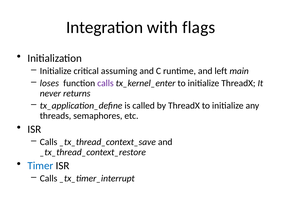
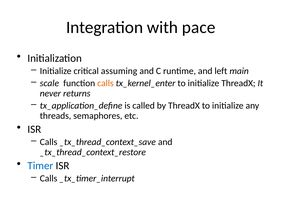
flags: flags -> pace
loses: loses -> scale
calls at (105, 83) colour: purple -> orange
